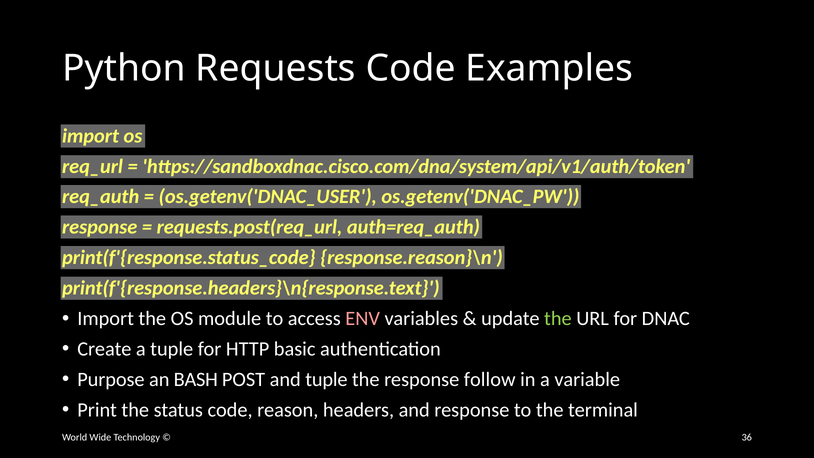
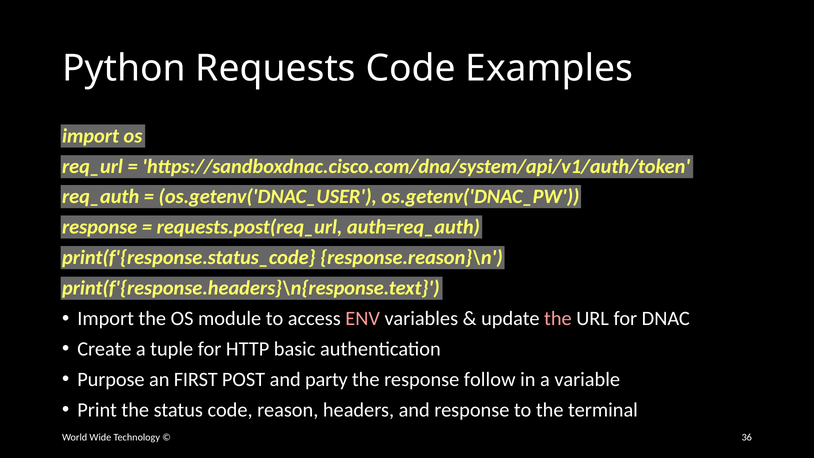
the at (558, 319) colour: light green -> pink
BASH: BASH -> FIRST
and tuple: tuple -> party
